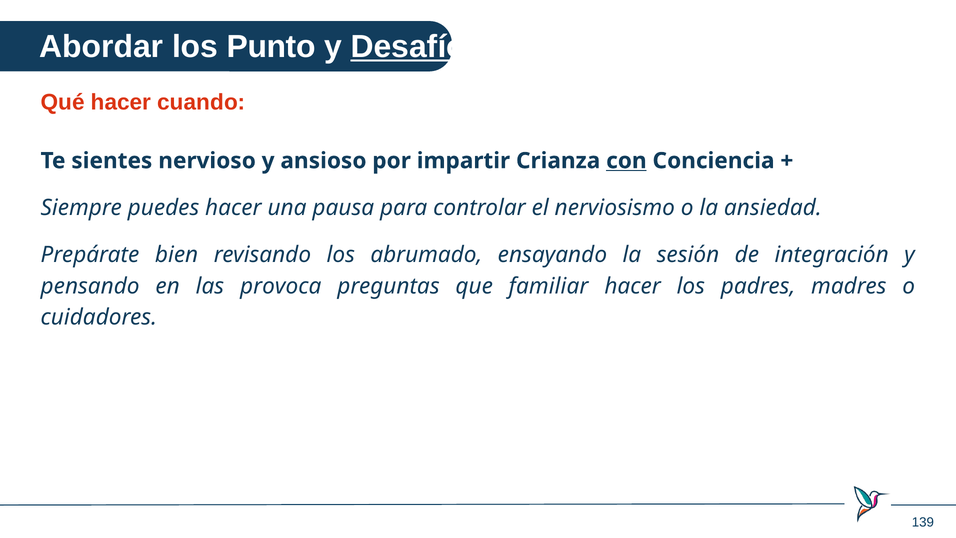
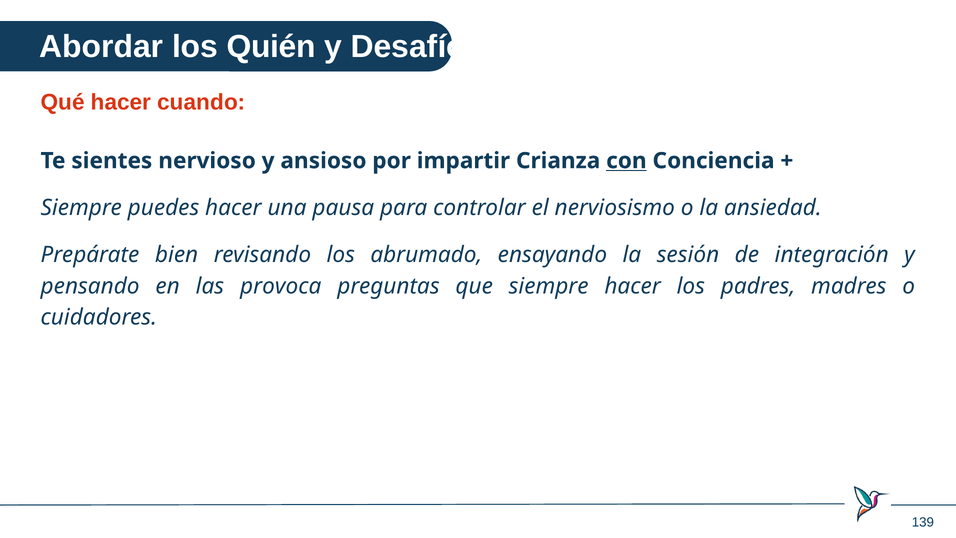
Punto: Punto -> Quién
Desafíos underline: present -> none
que familiar: familiar -> siempre
